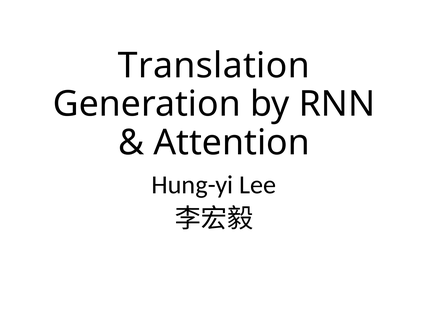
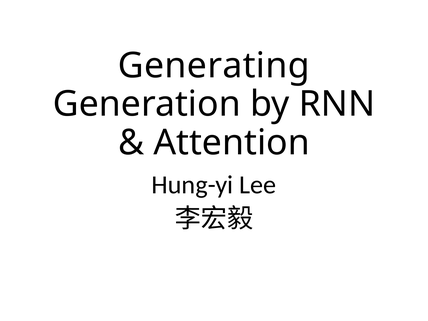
Translation: Translation -> Generating
